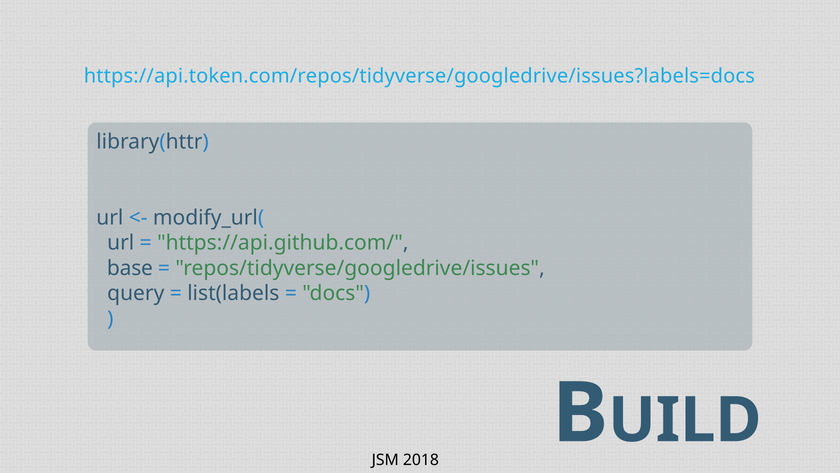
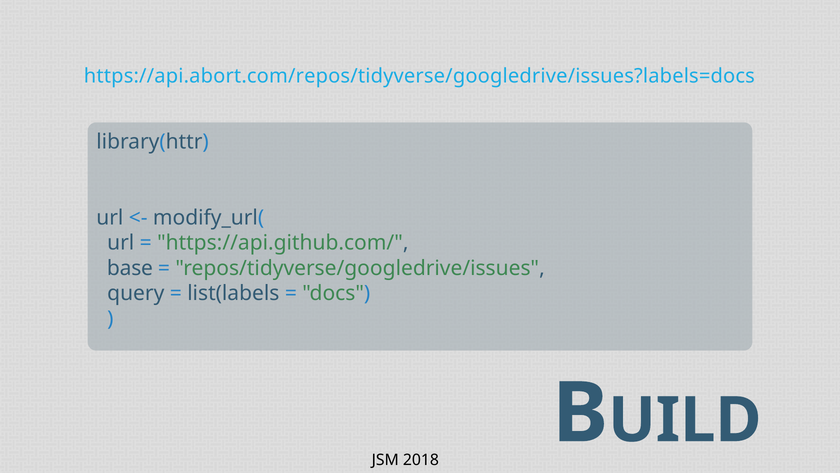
https://api.token.com/repos/tidyverse/googledrive/issues?labels=docs: https://api.token.com/repos/tidyverse/googledrive/issues?labels=docs -> https://api.abort.com/repos/tidyverse/googledrive/issues?labels=docs
